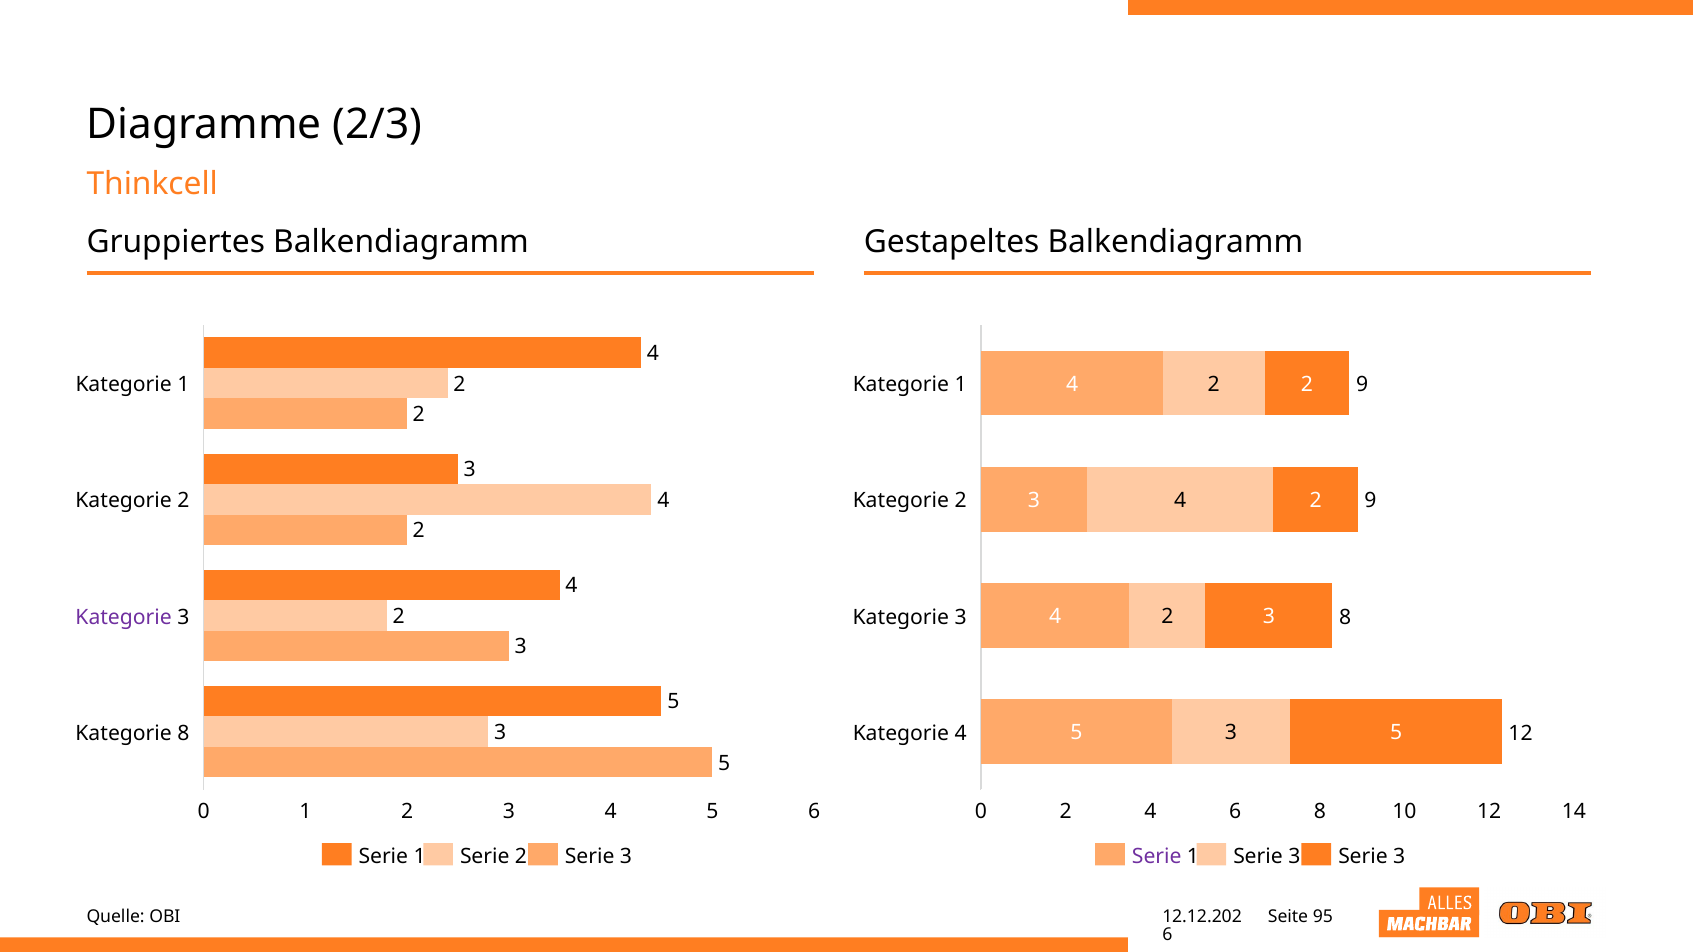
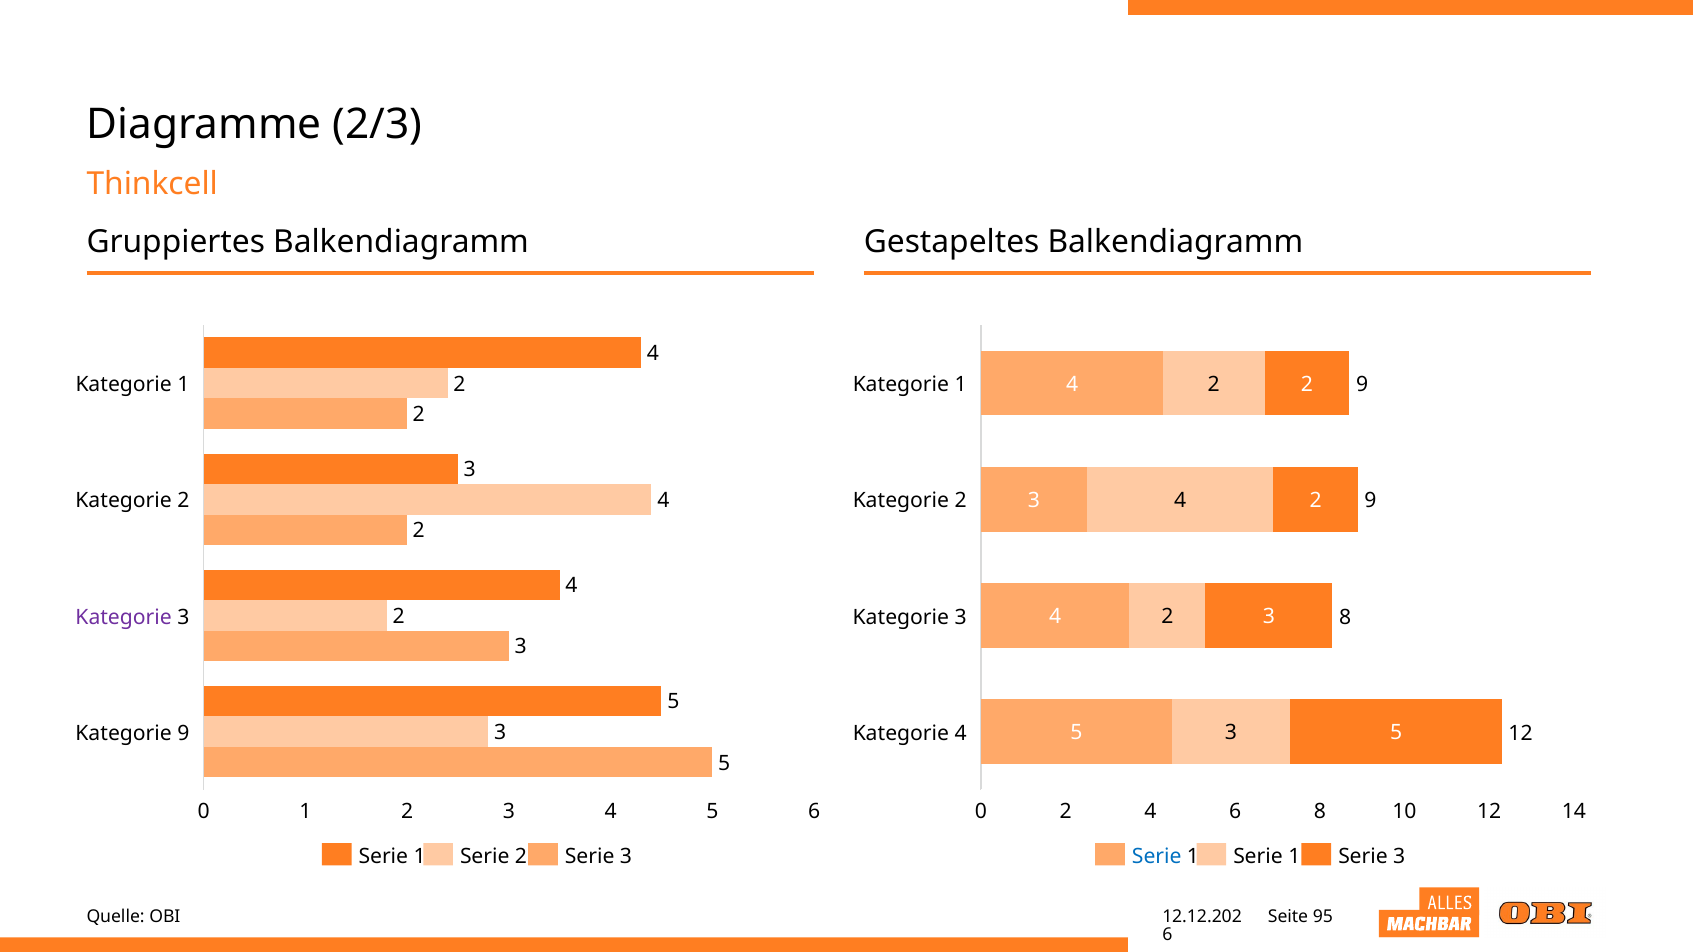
Kategorie 8: 8 -> 9
Serie at (1157, 857) colour: purple -> blue
3 at (1294, 857): 3 -> 1
